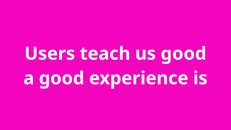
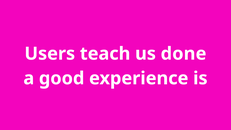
us good: good -> done
